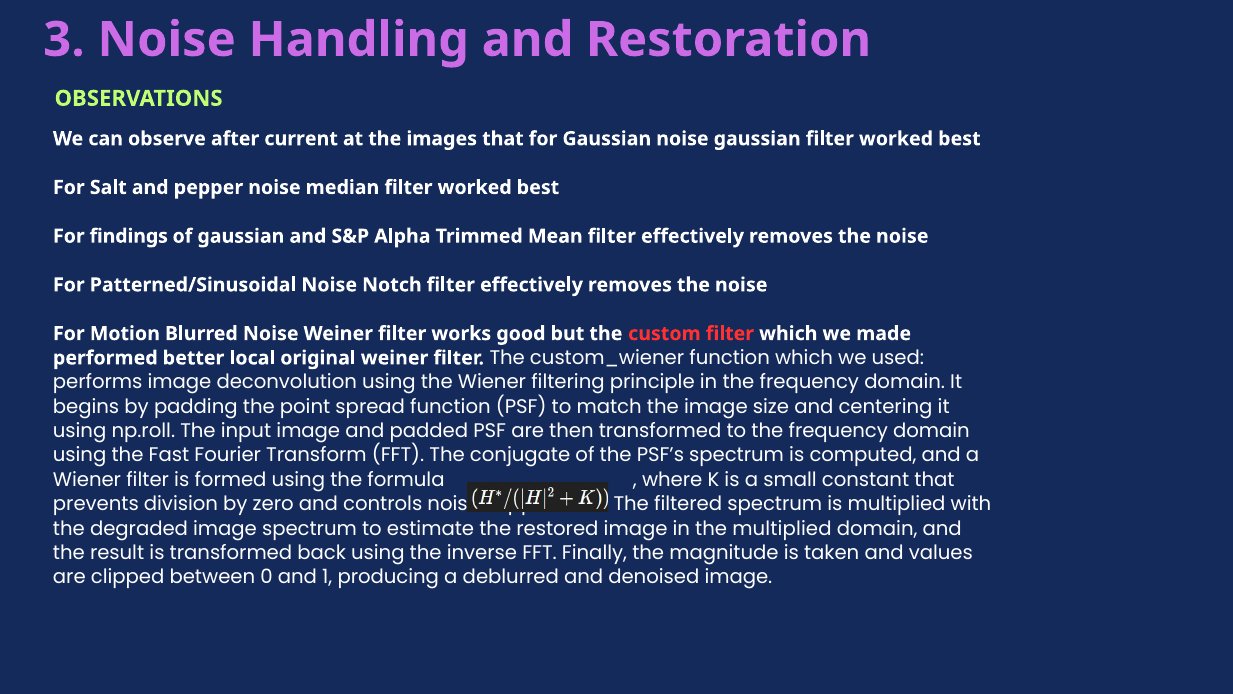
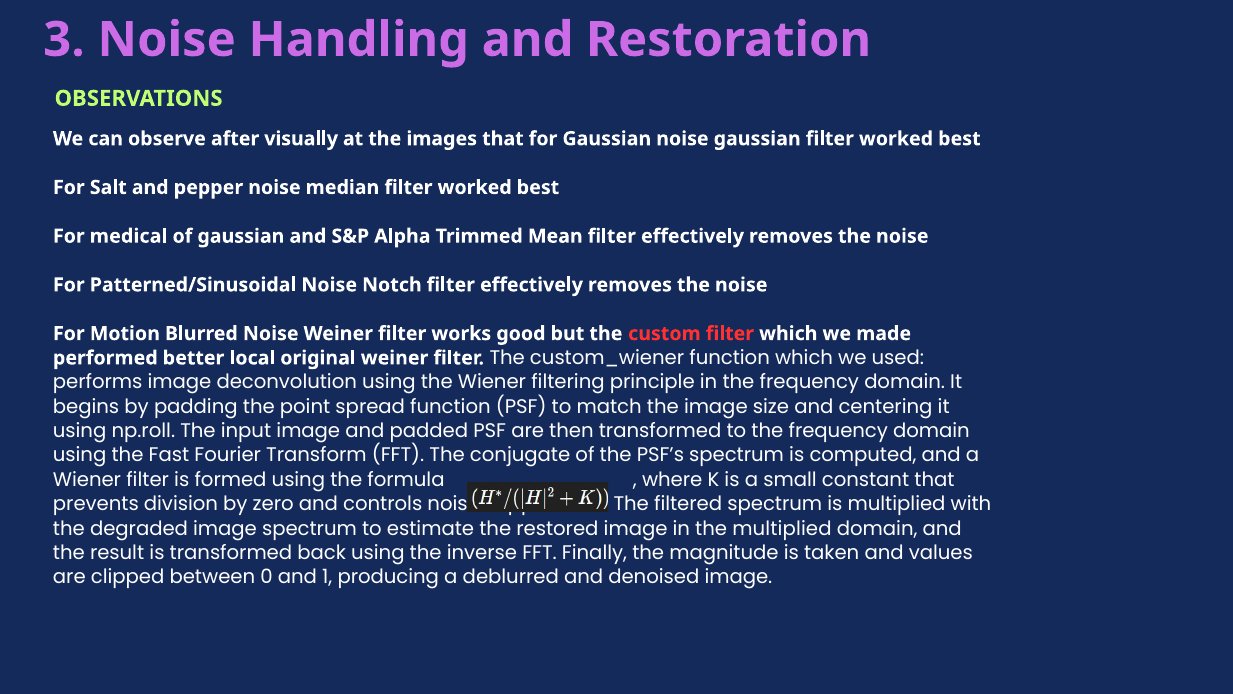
current: current -> visually
findings: findings -> medical
